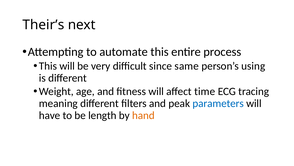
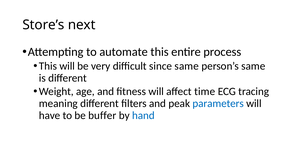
Their’s: Their’s -> Store’s
person’s using: using -> same
length: length -> buffer
hand colour: orange -> blue
